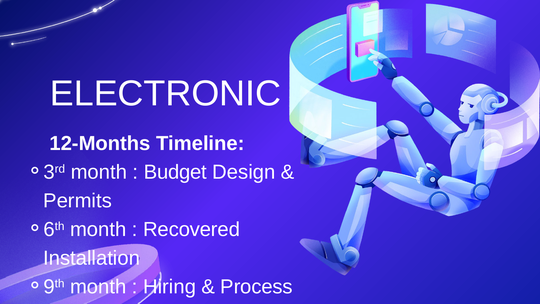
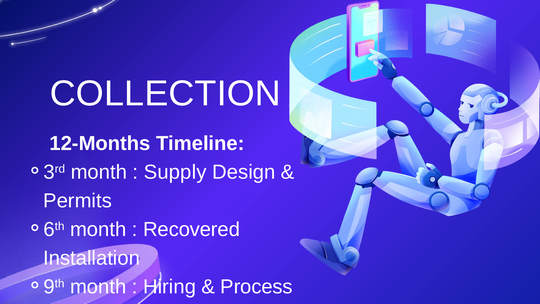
ELECTRONIC: ELECTRONIC -> COLLECTION
Budget: Budget -> Supply
